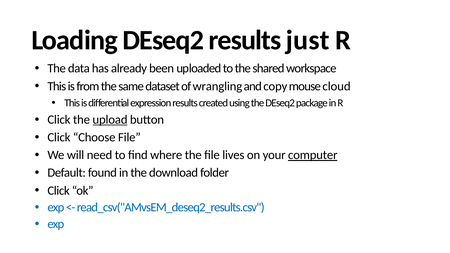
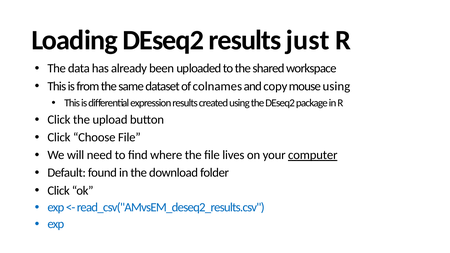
wrangling: wrangling -> colnames
mouse cloud: cloud -> using
upload underline: present -> none
